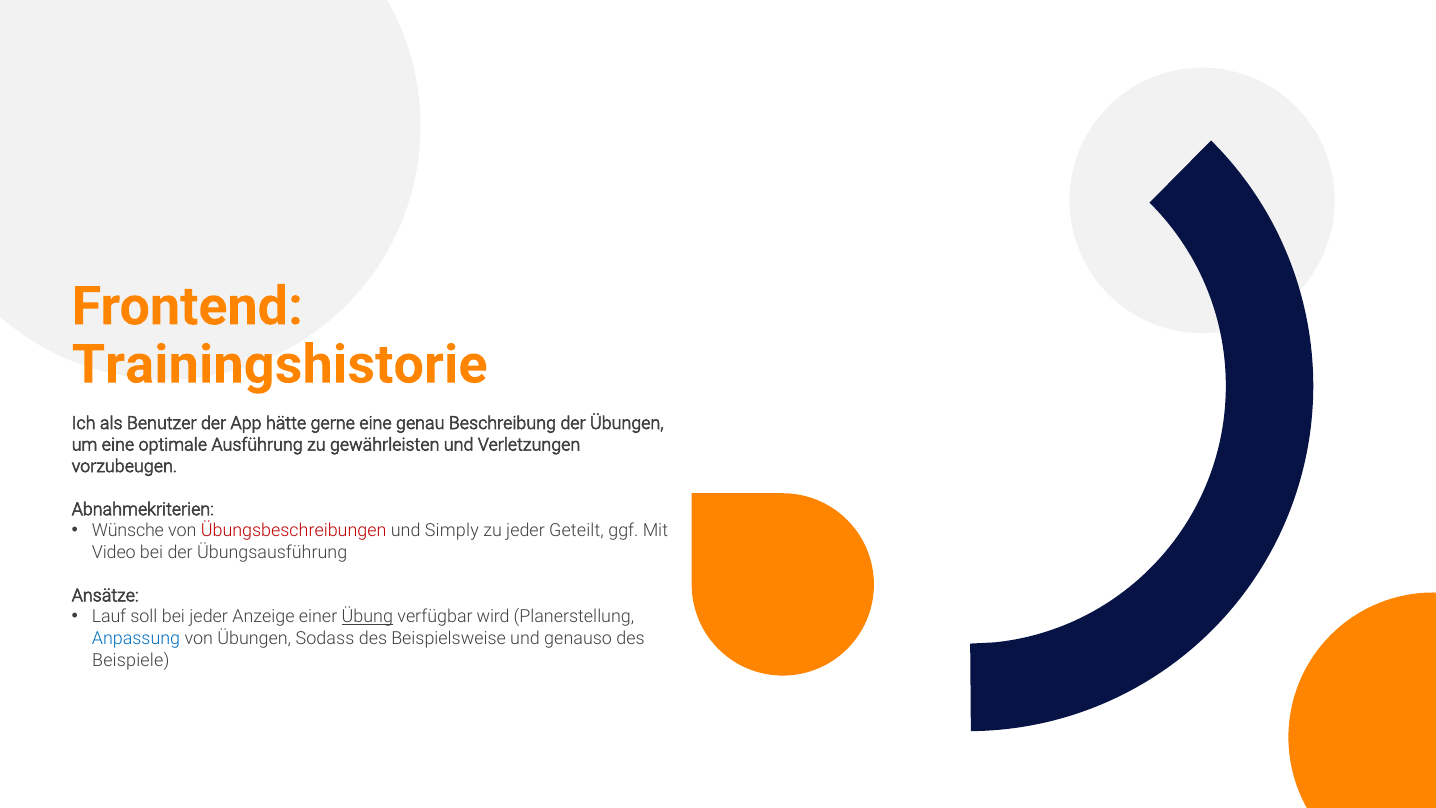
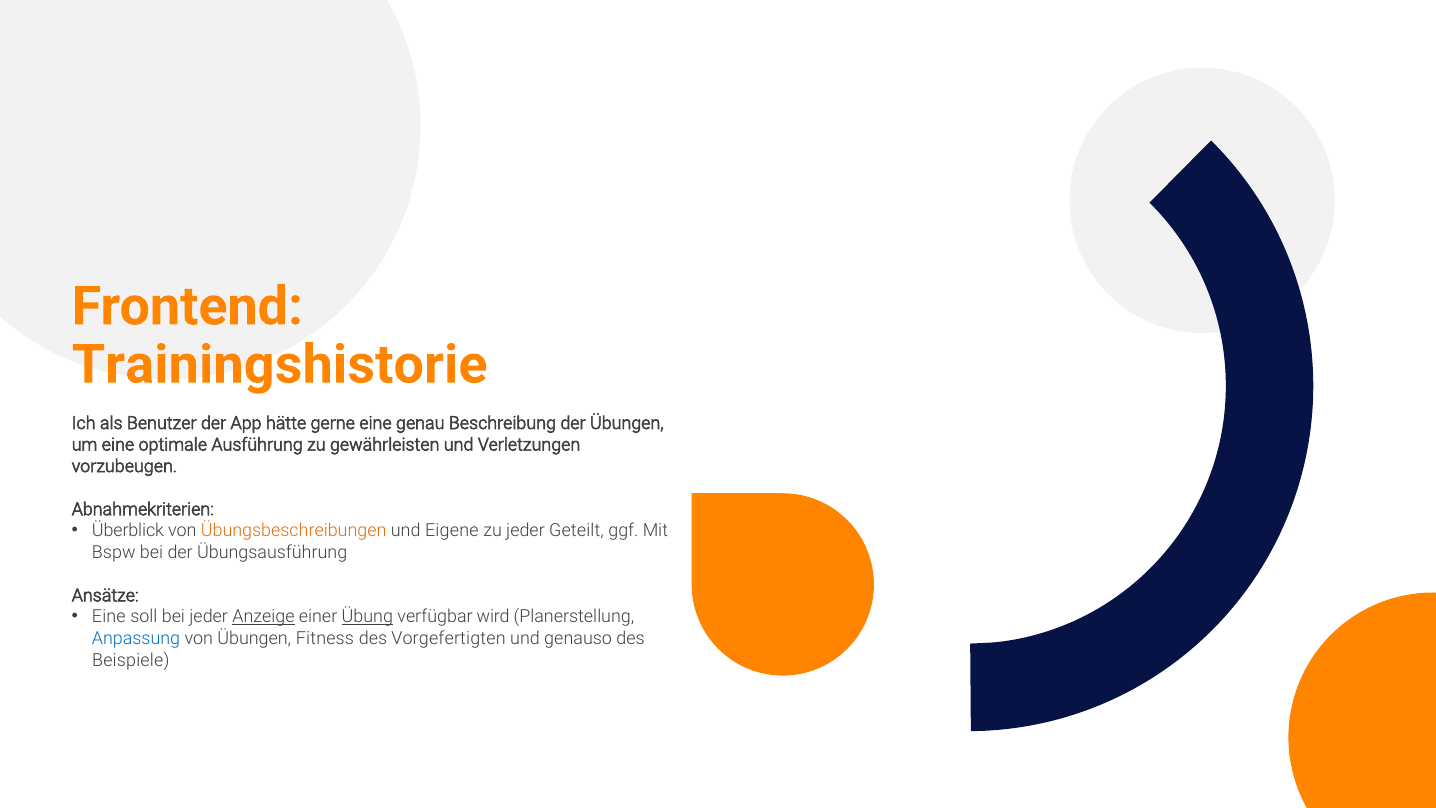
Wünsche: Wünsche -> Überblick
Übungsbeschreibungen colour: red -> orange
Simply: Simply -> Eigene
Video: Video -> Bspw
Lauf at (109, 617): Lauf -> Eine
Anzeige underline: none -> present
Sodass: Sodass -> Fitness
Beispielsweise: Beispielsweise -> Vorgefertigten
